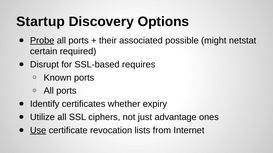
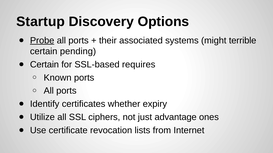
possible: possible -> systems
netstat: netstat -> terrible
required: required -> pending
Disrupt at (44, 65): Disrupt -> Certain
Use underline: present -> none
